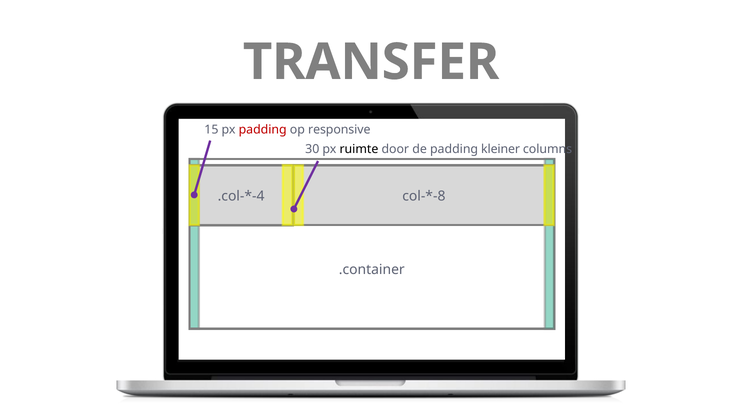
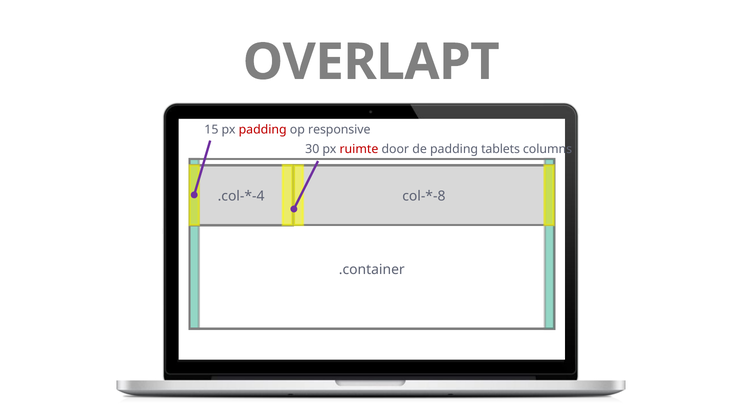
TRANSFER: TRANSFER -> OVERLAPT
ruimte colour: black -> red
kleiner: kleiner -> tablets
